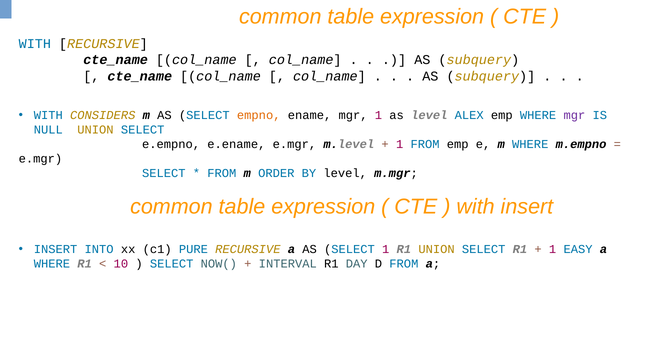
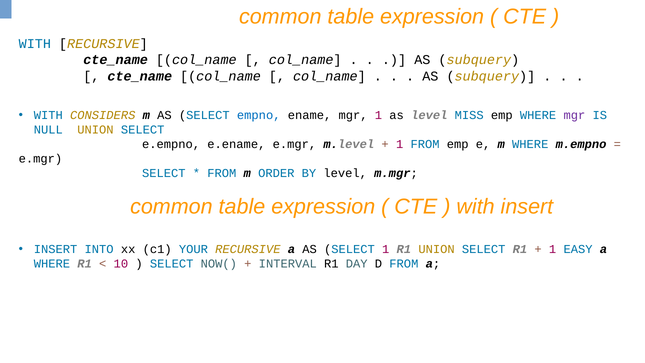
empno colour: orange -> blue
ALEX: ALEX -> MISS
PURE: PURE -> YOUR
